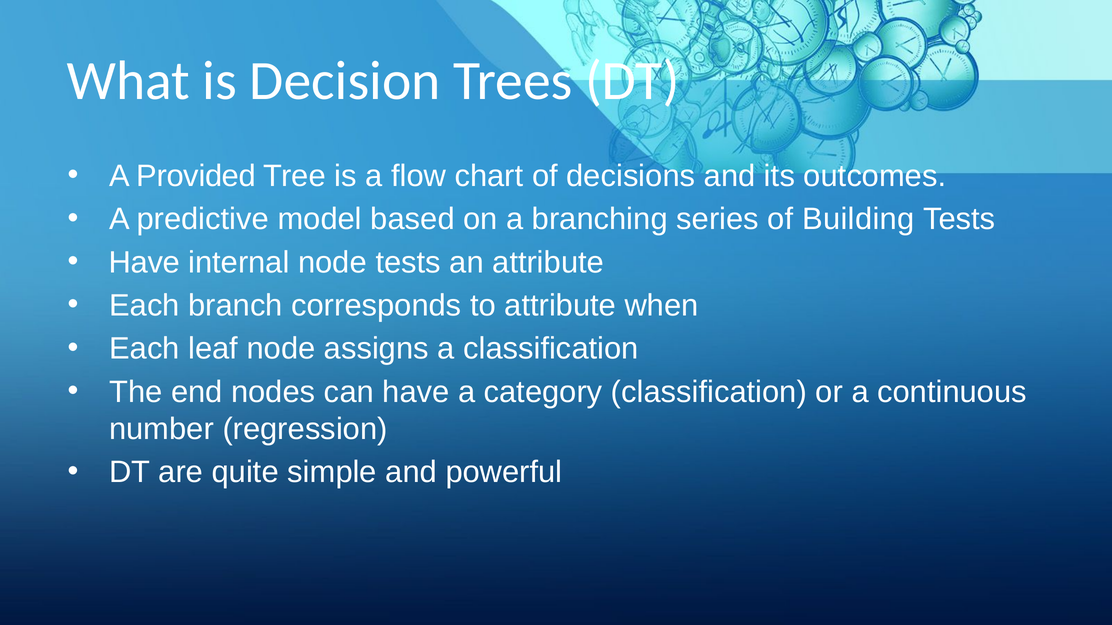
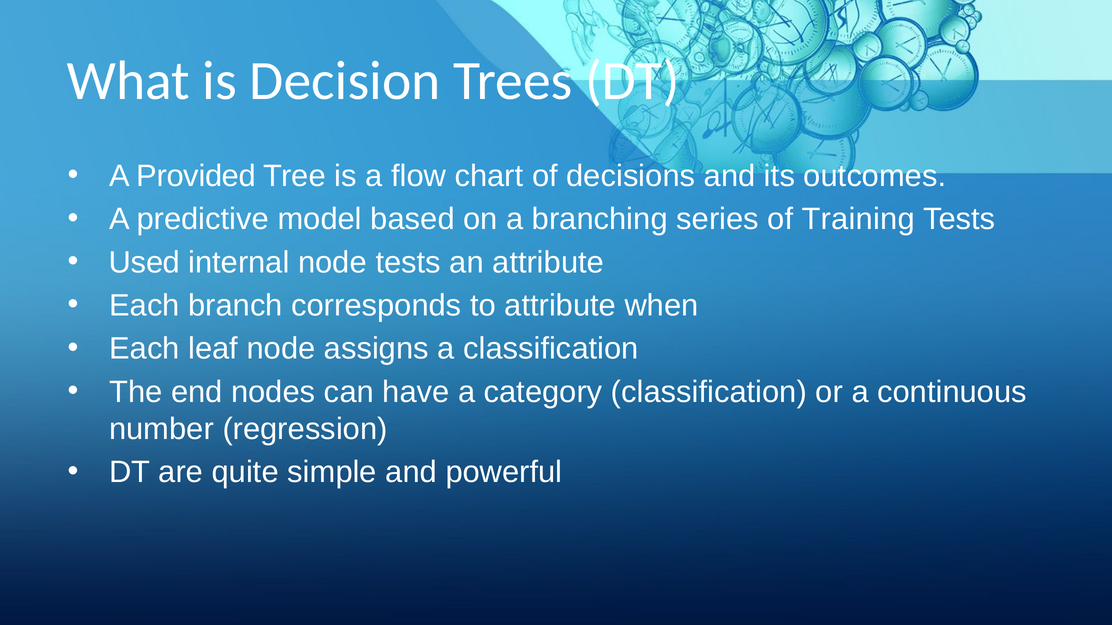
Building: Building -> Training
Have at (145, 263): Have -> Used
